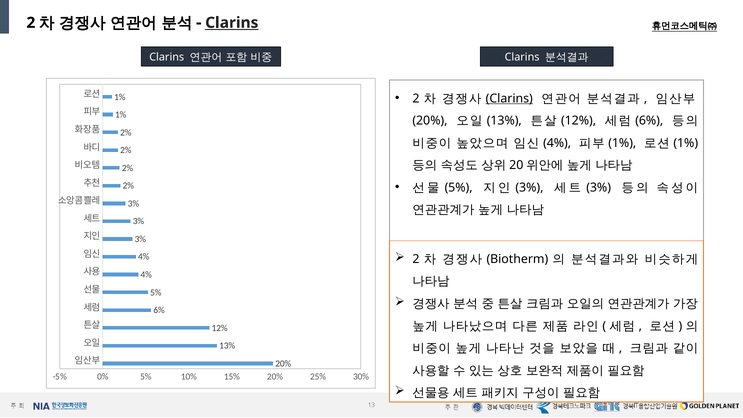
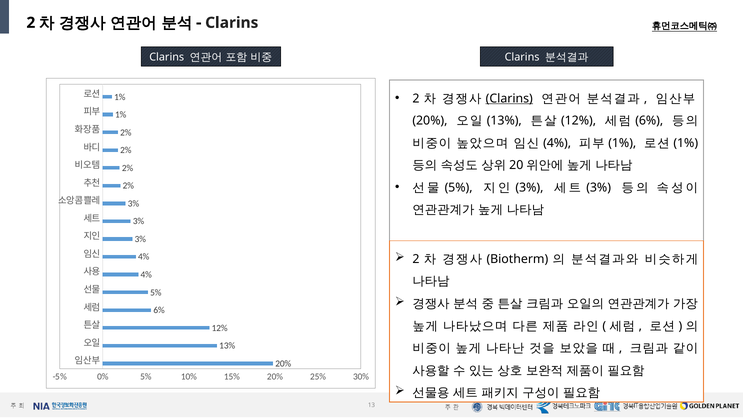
Clarins at (232, 23) underline: present -> none
